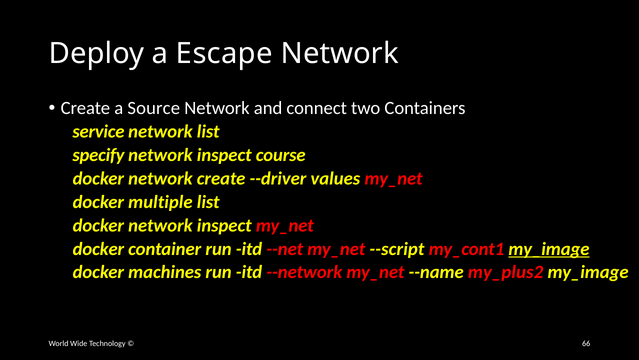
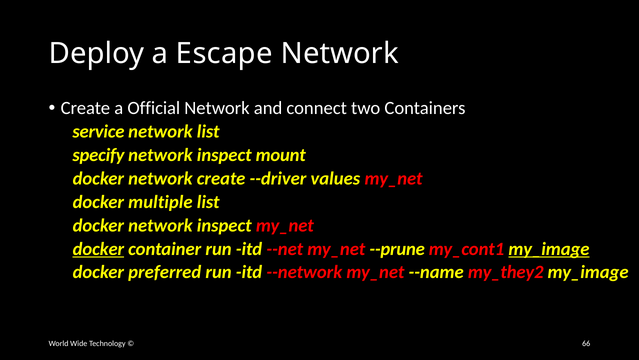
Source: Source -> Official
course: course -> mount
docker at (98, 248) underline: none -> present
--script: --script -> --prune
machines: machines -> preferred
my_plus2: my_plus2 -> my_they2
